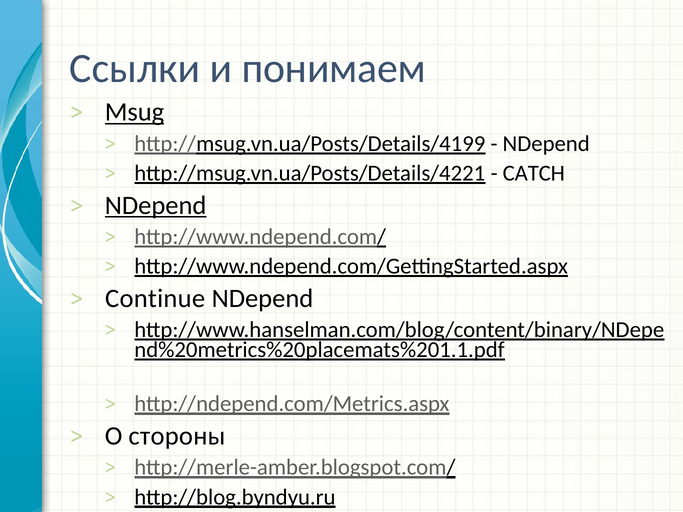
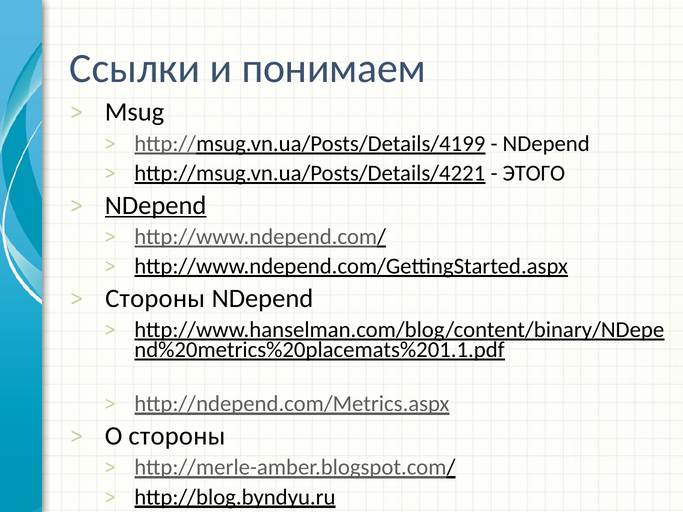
Msug underline: present -> none
CATCH: CATCH -> ЭТОГО
Continue at (155, 298): Continue -> Стороны
